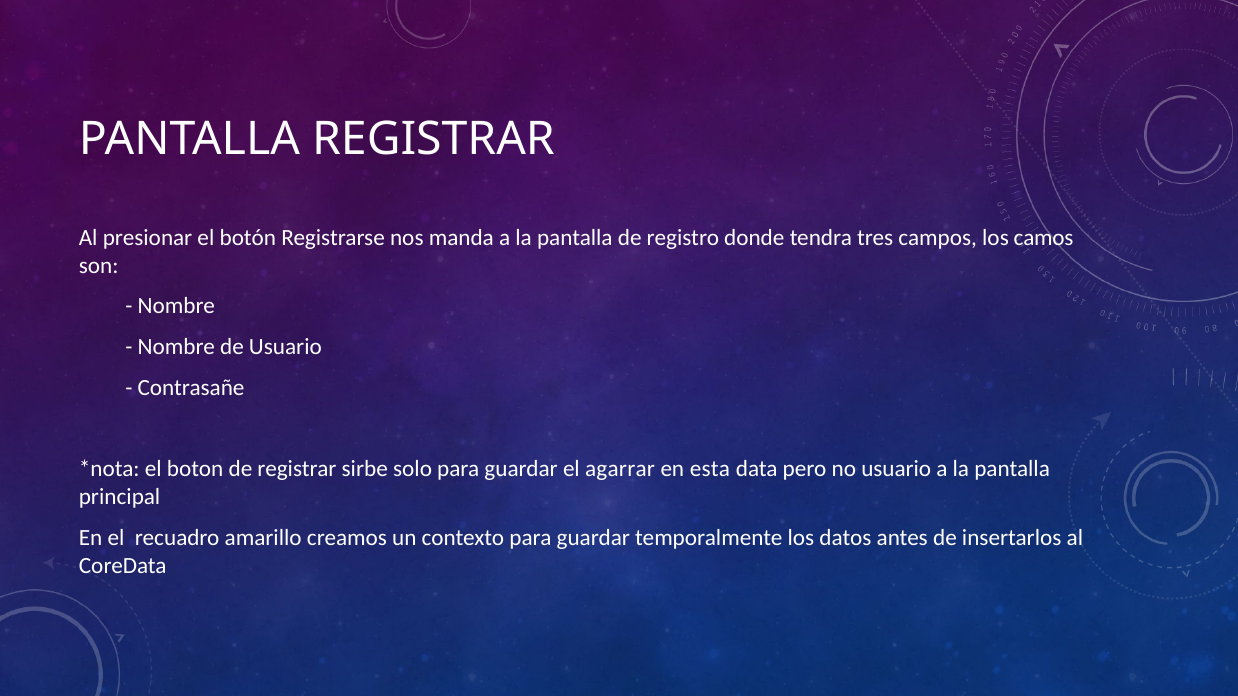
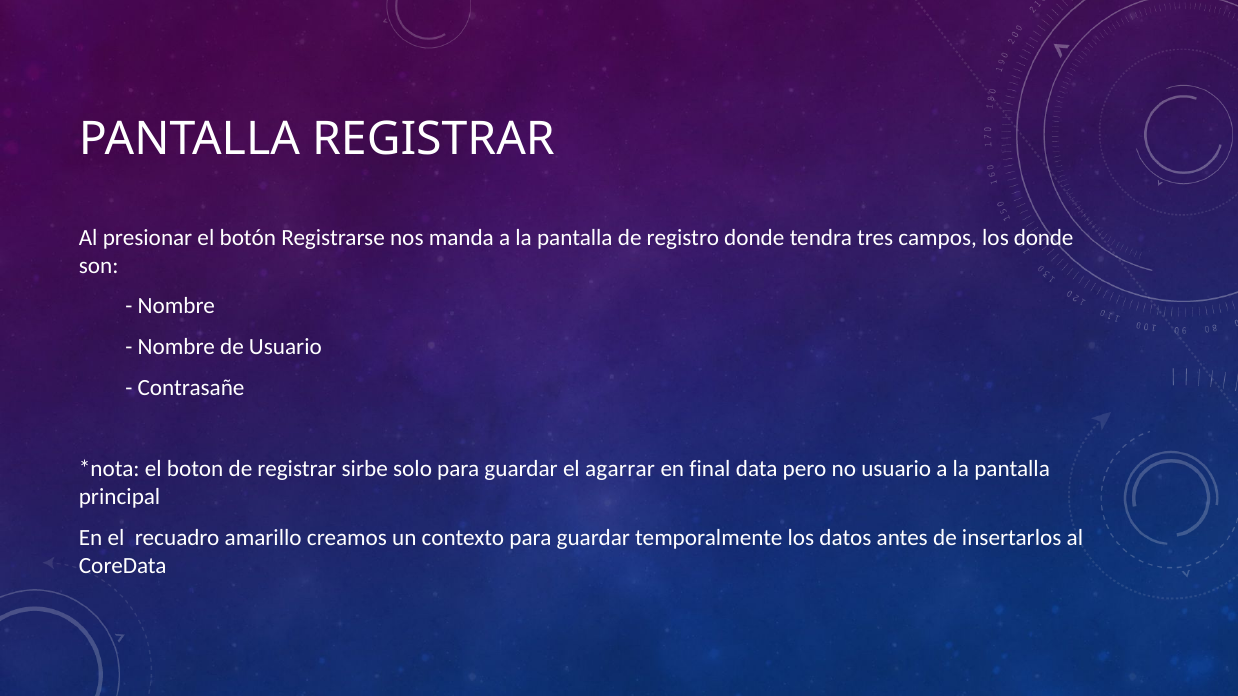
los camos: camos -> donde
esta: esta -> final
